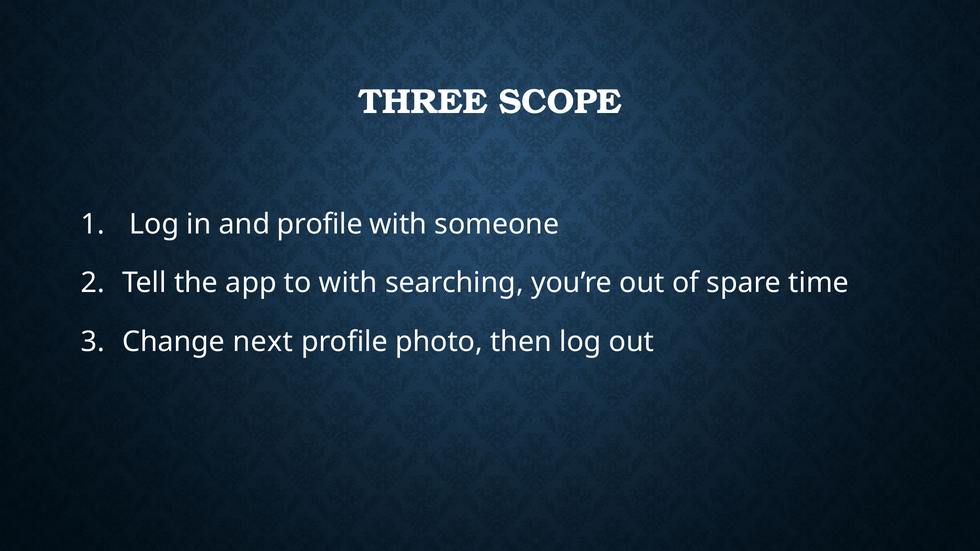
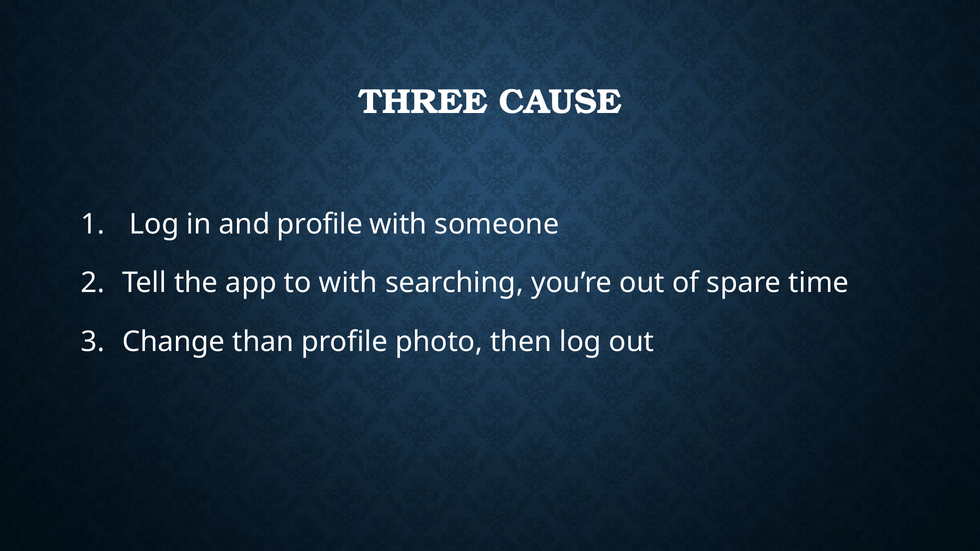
SCOPE: SCOPE -> CAUSE
next: next -> than
